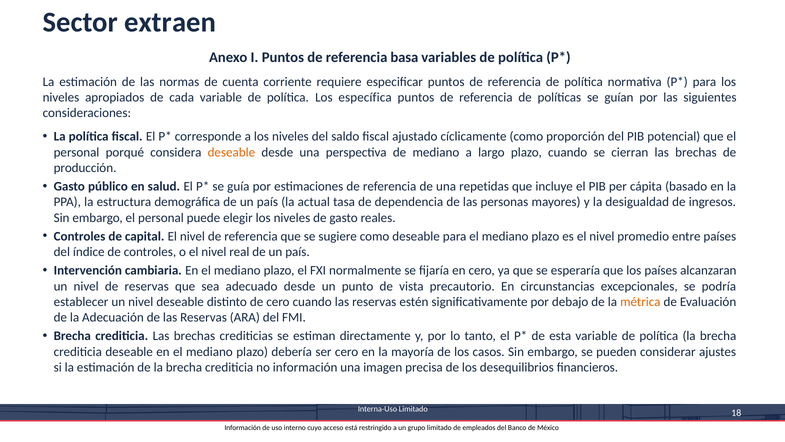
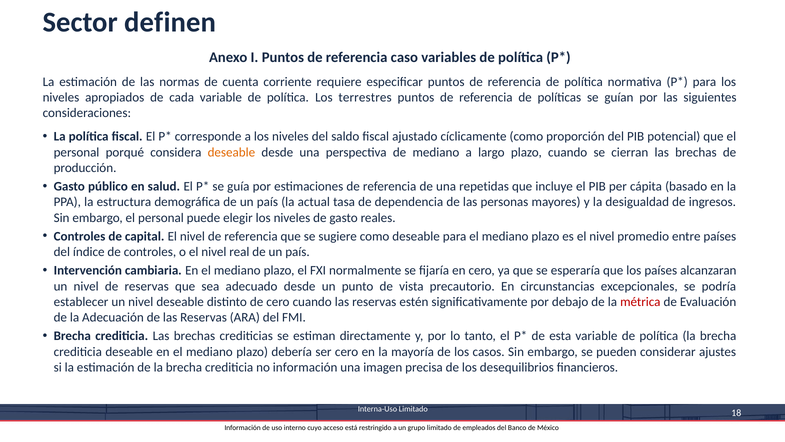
extraen: extraen -> definen
basa: basa -> caso
específica: específica -> terrestres
métrica colour: orange -> red
